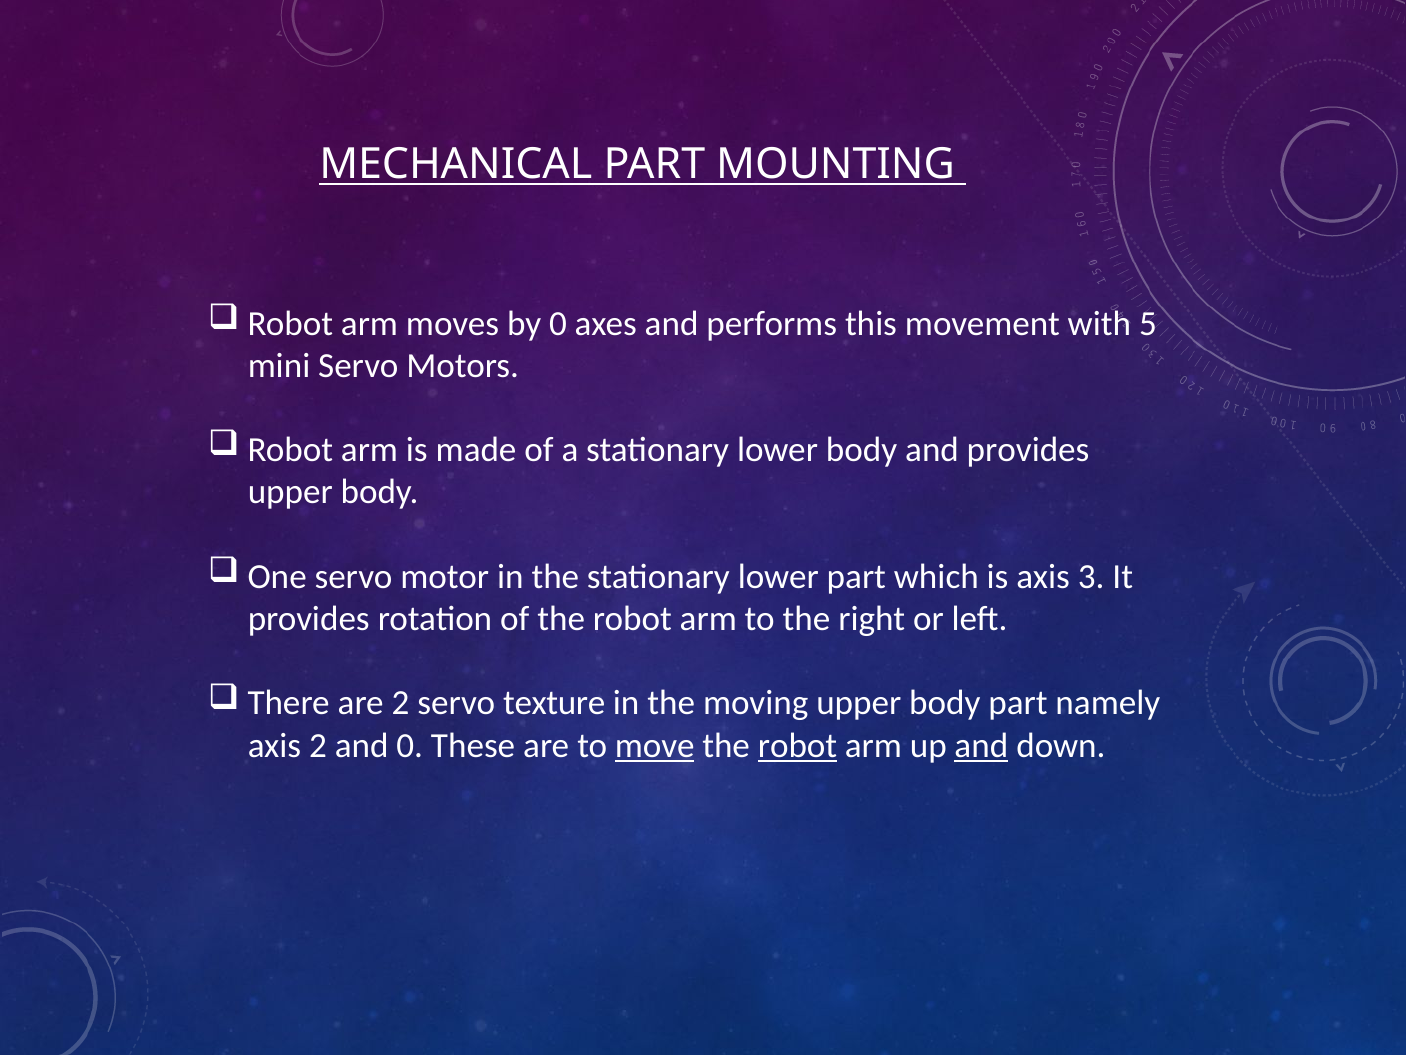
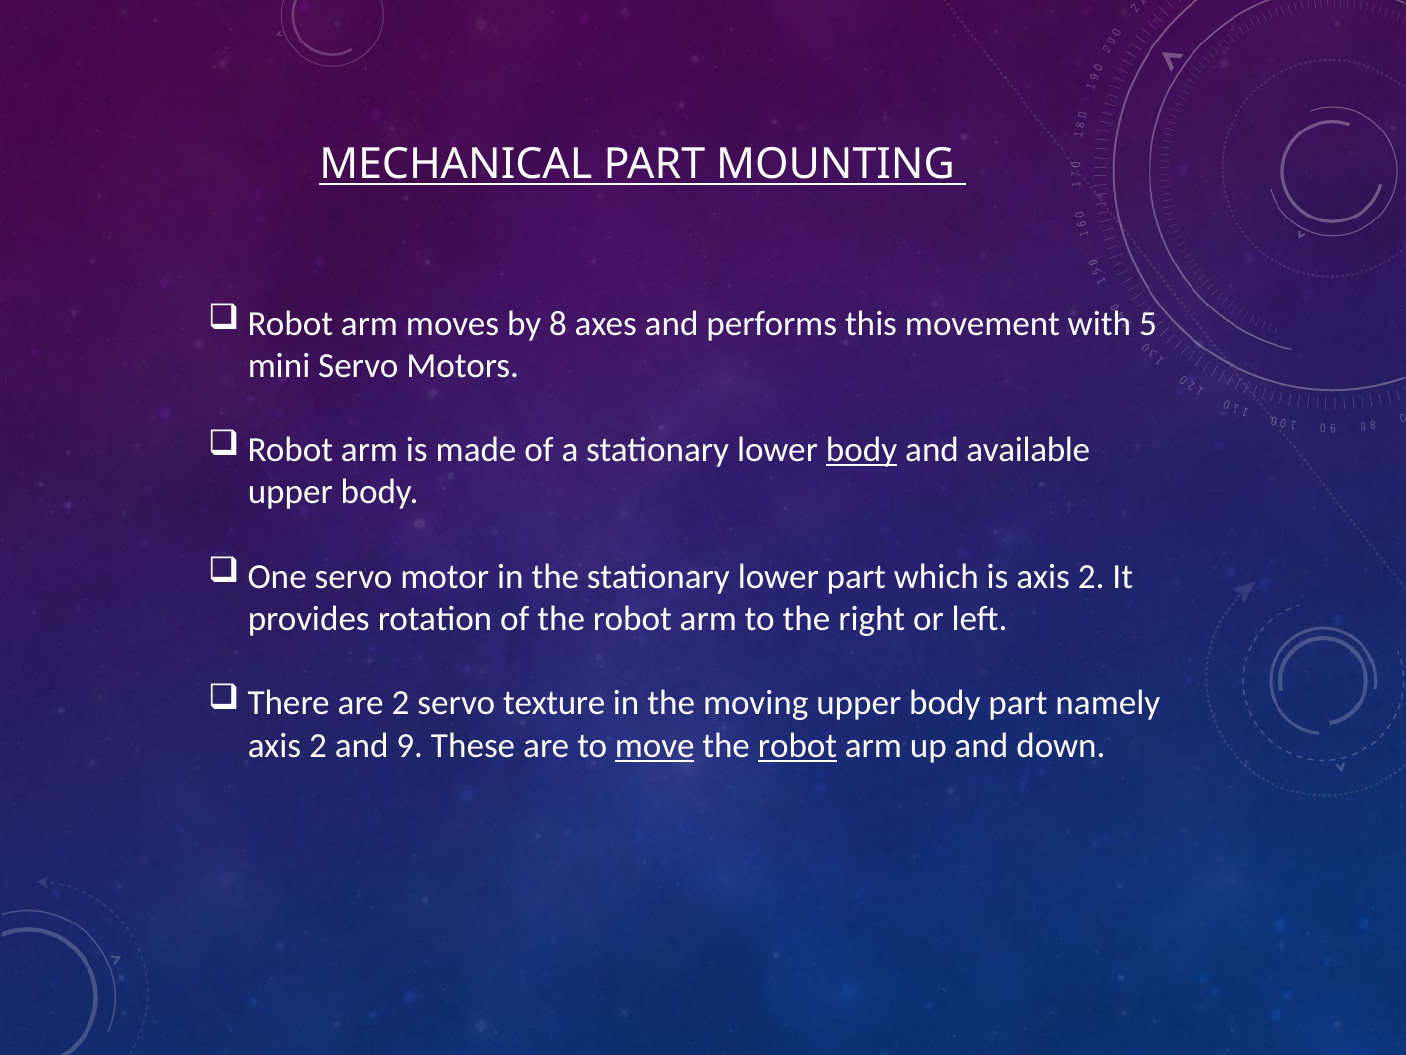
by 0: 0 -> 8
body at (862, 450) underline: none -> present
and provides: provides -> available
is axis 3: 3 -> 2
and 0: 0 -> 9
and at (981, 745) underline: present -> none
